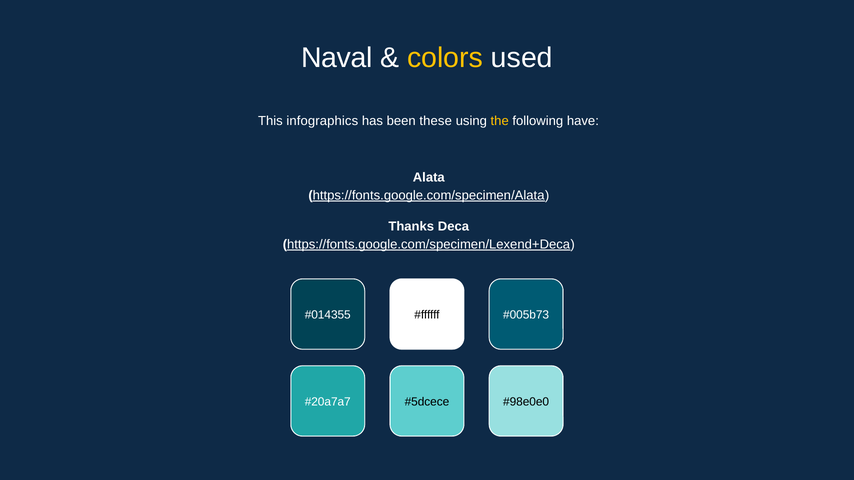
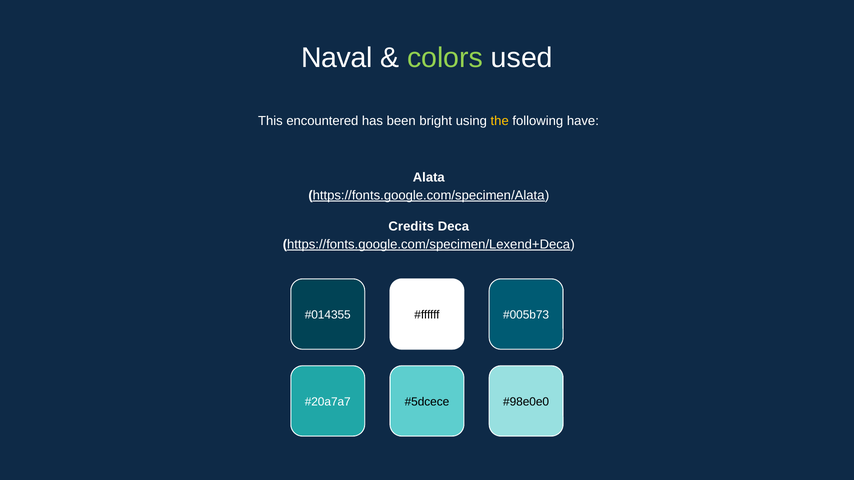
colors colour: yellow -> light green
infographics: infographics -> encountered
these: these -> bright
Thanks: Thanks -> Credits
